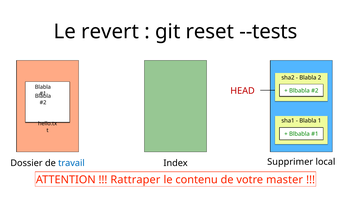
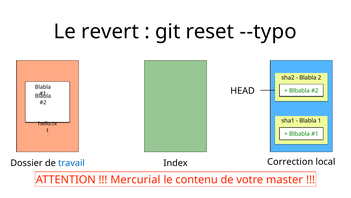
--tests: --tests -> --typo
HEAD colour: red -> black
Supprimer: Supprimer -> Correction
Rattraper: Rattraper -> Mercurial
